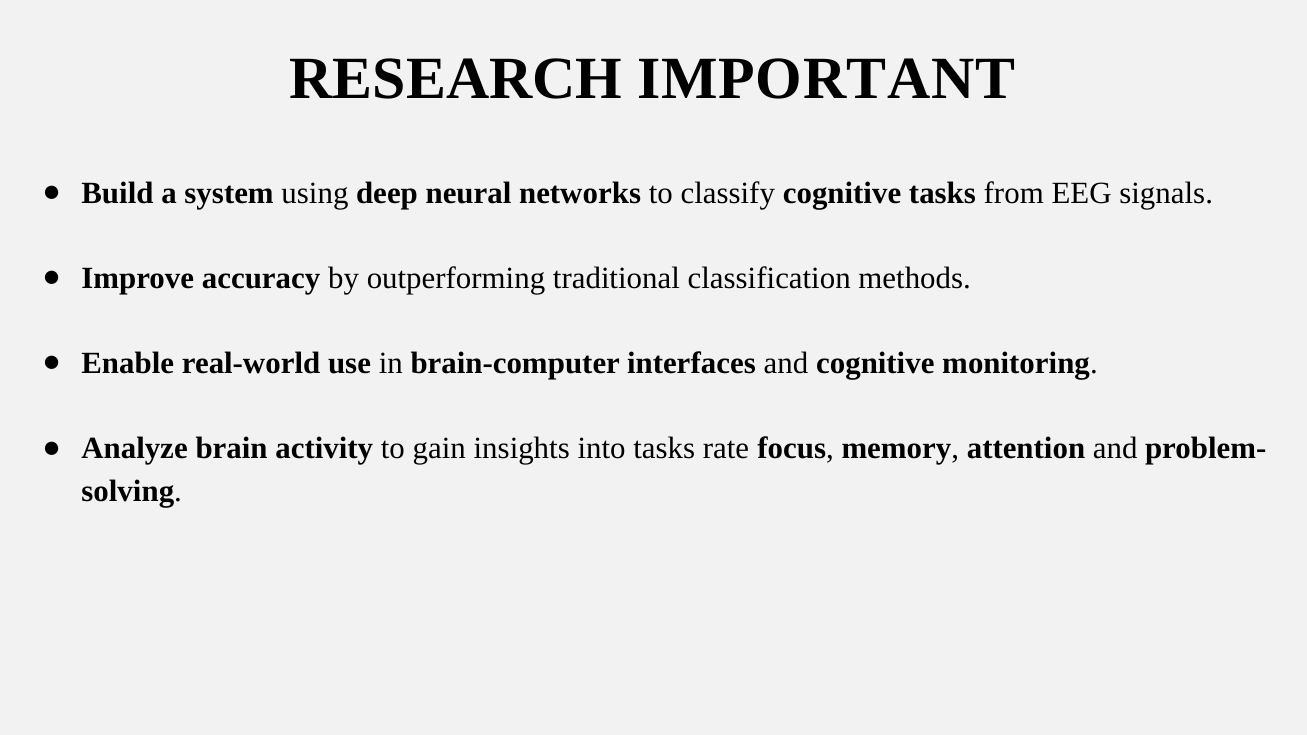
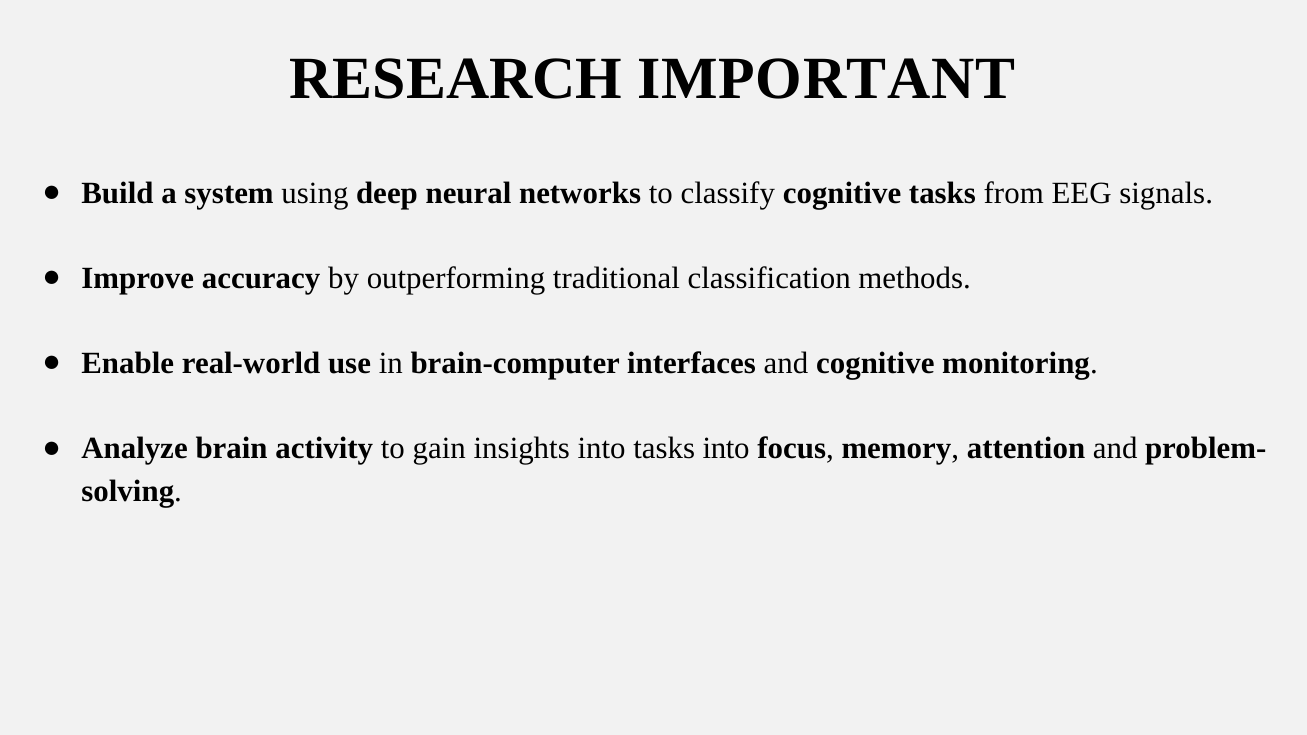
tasks rate: rate -> into
